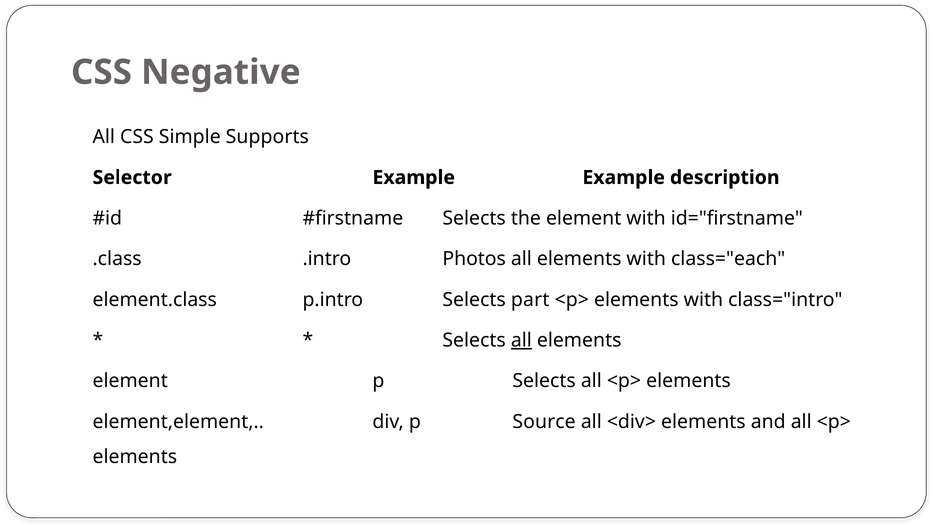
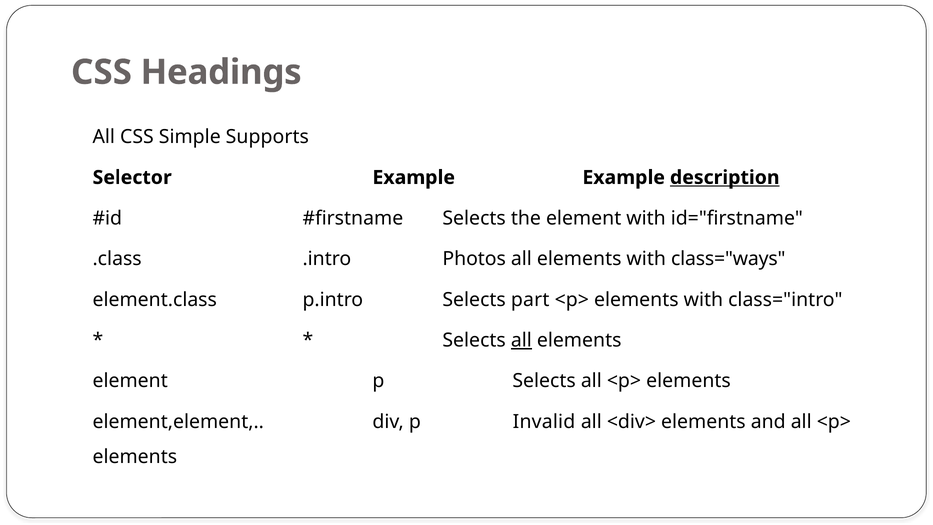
Negative: Negative -> Headings
description underline: none -> present
class="each: class="each -> class="ways
Source: Source -> Invalid
